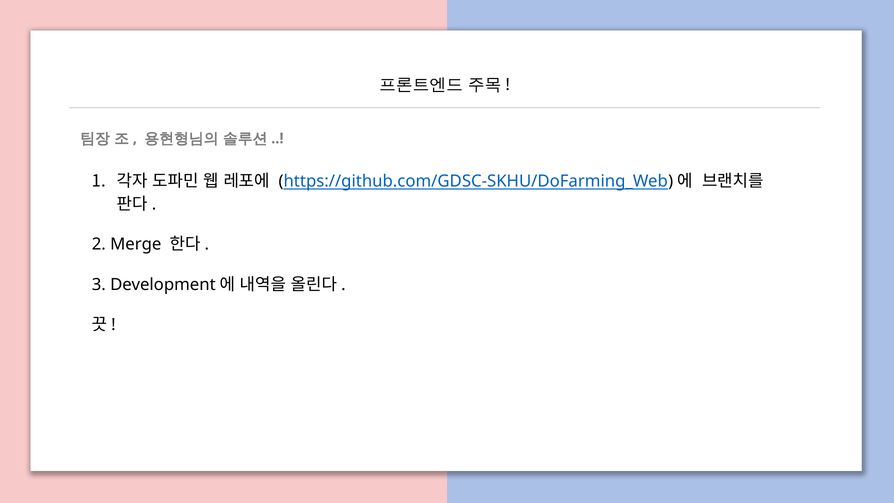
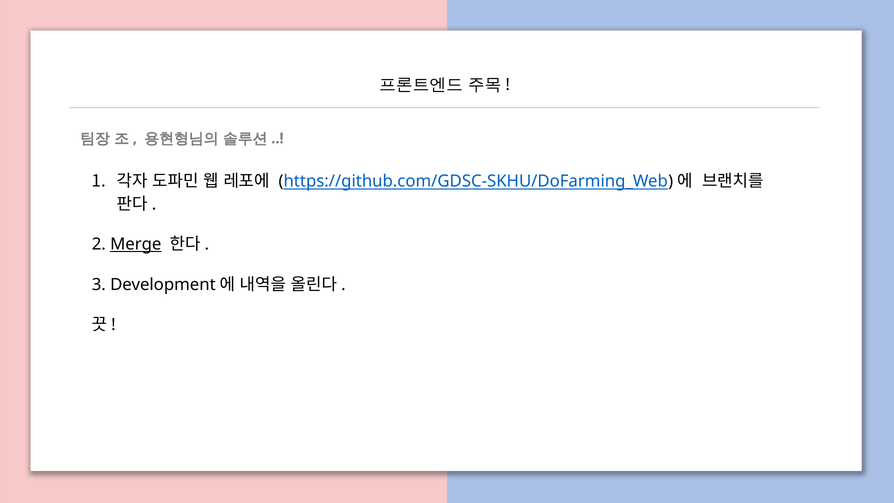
Merge underline: none -> present
